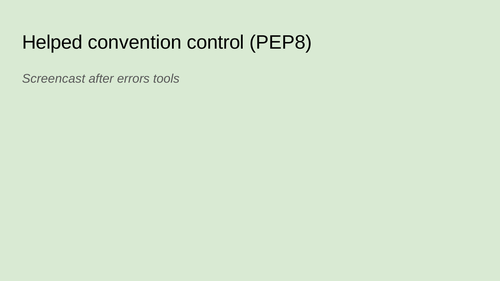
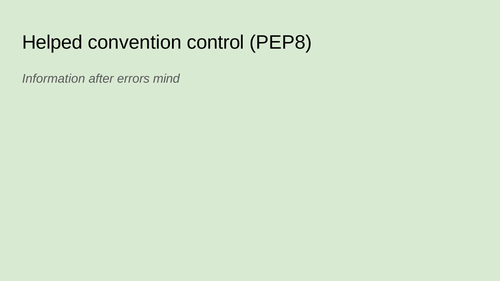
Screencast: Screencast -> Information
tools: tools -> mind
